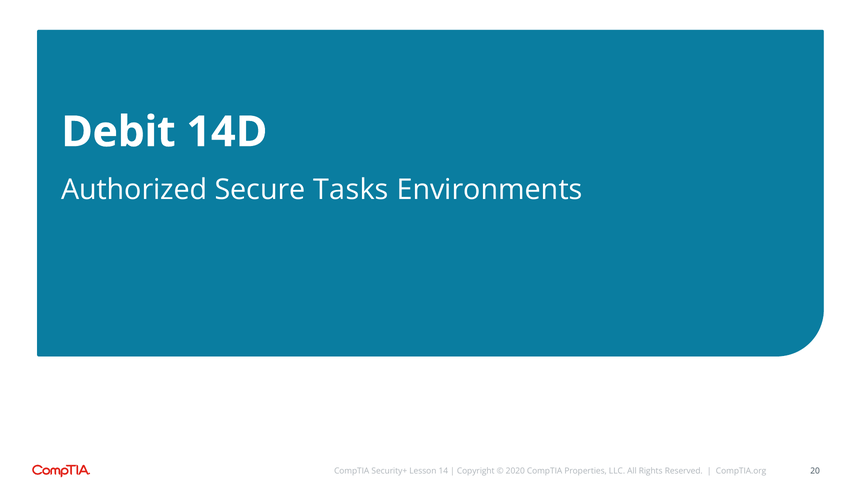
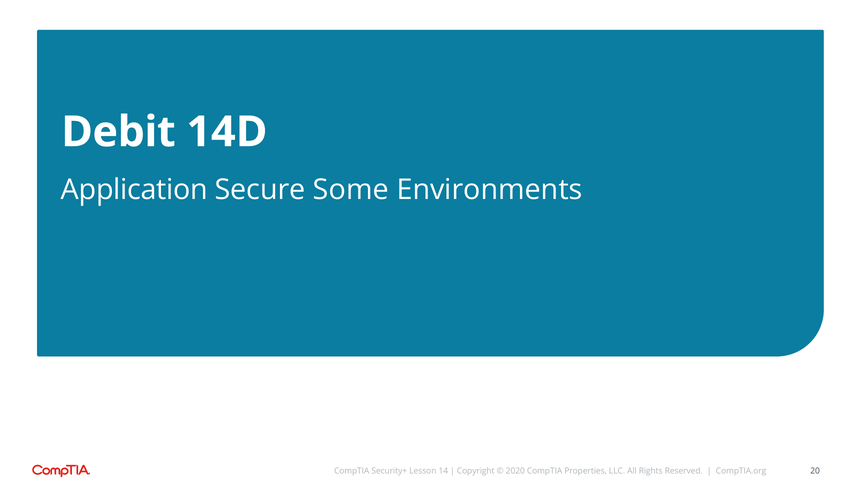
Authorized: Authorized -> Application
Tasks: Tasks -> Some
